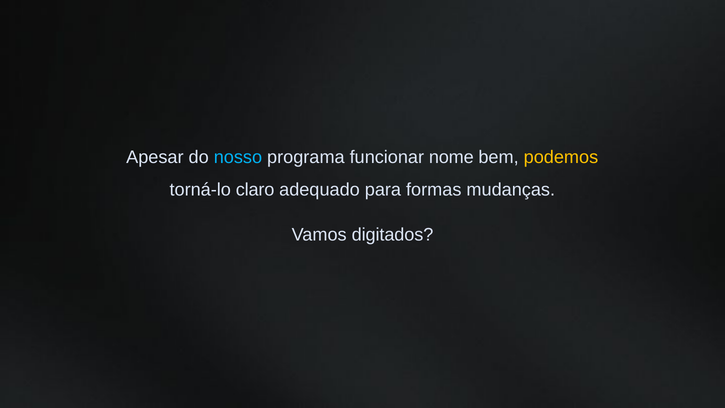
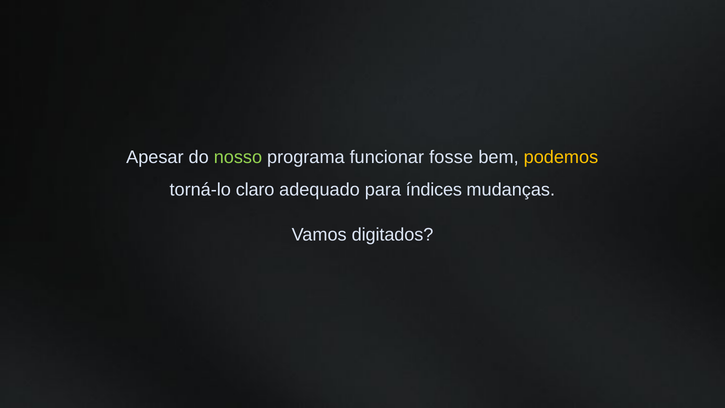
nosso colour: light blue -> light green
nome: nome -> fosse
formas: formas -> índices
